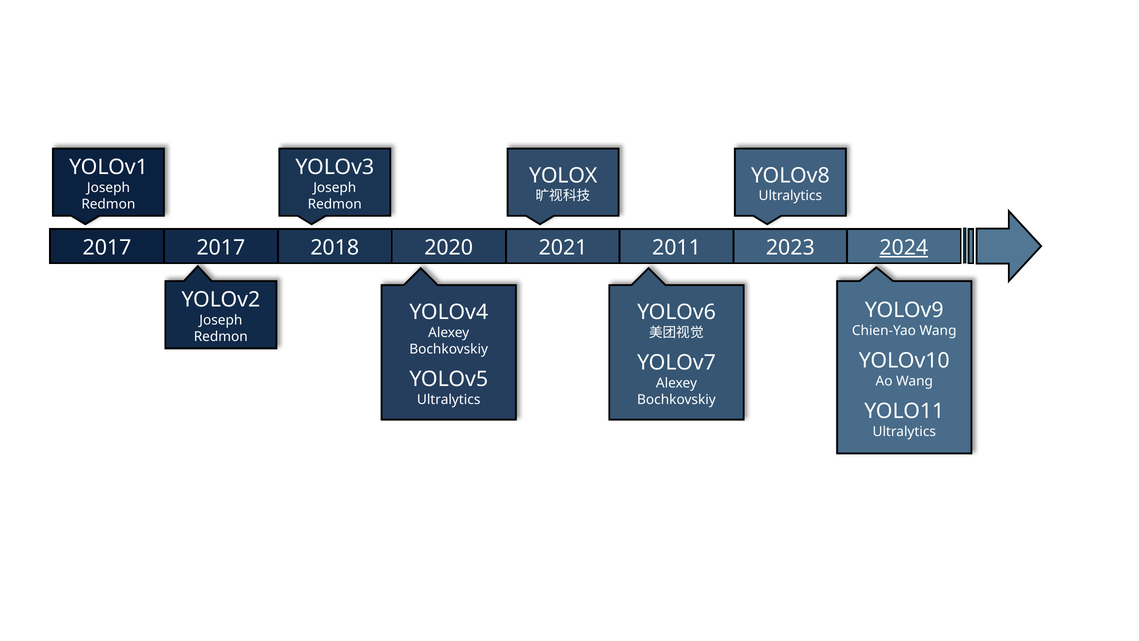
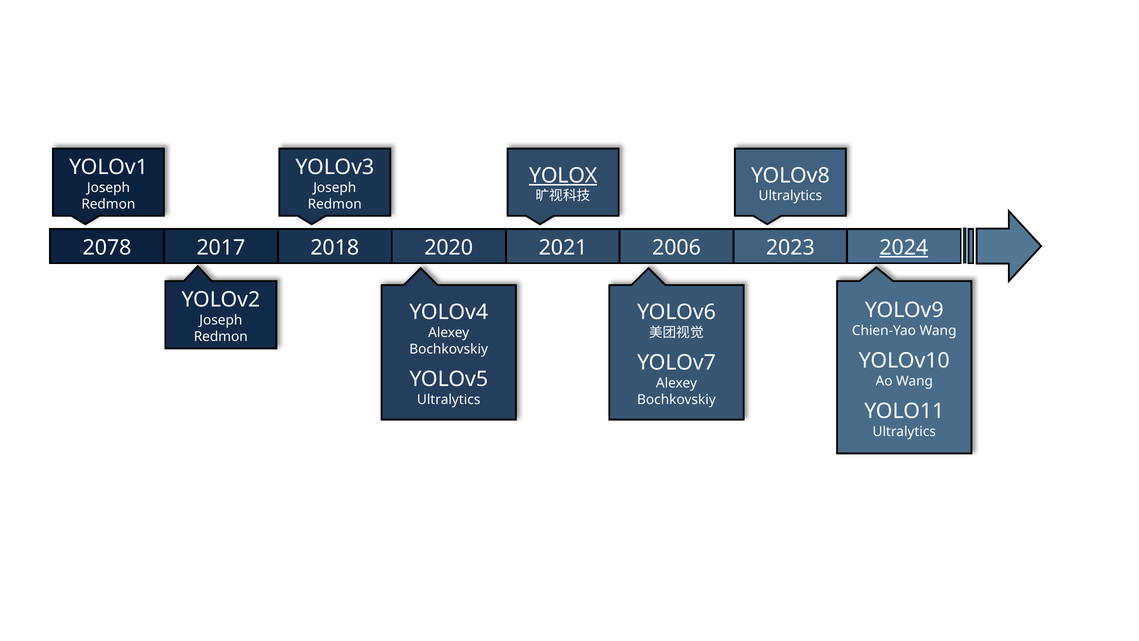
YOLOX underline: none -> present
2017 at (107, 247): 2017 -> 2078
2011: 2011 -> 2006
